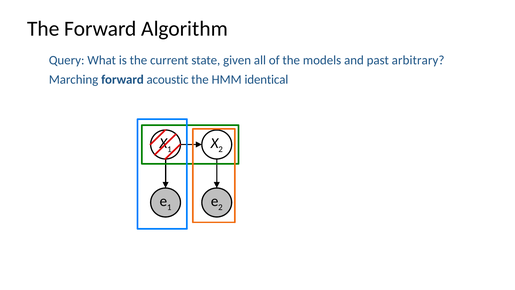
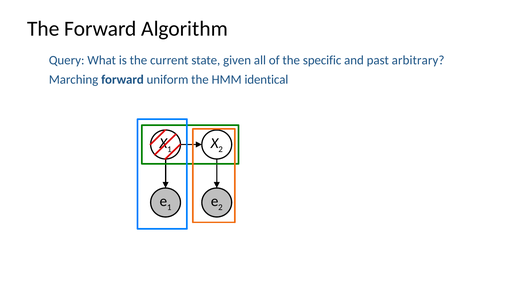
models: models -> specific
acoustic: acoustic -> uniform
